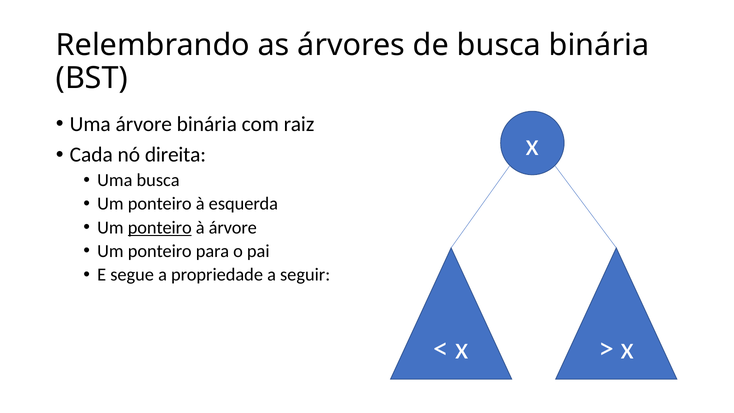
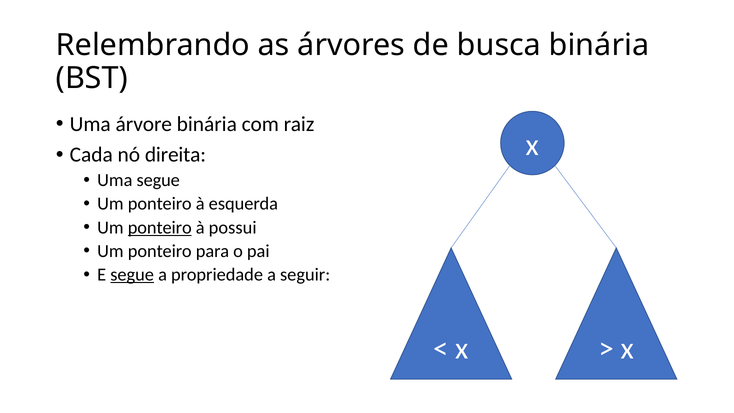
Uma busca: busca -> segue
à árvore: árvore -> possui
segue at (132, 275) underline: none -> present
